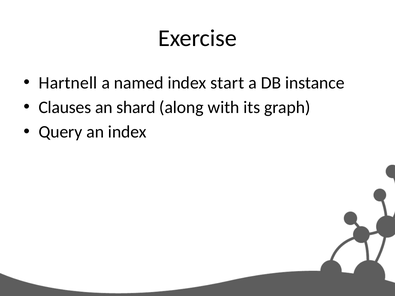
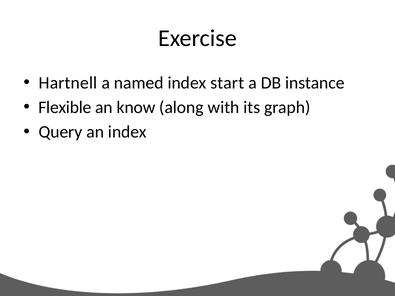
Clauses: Clauses -> Flexible
shard: shard -> know
